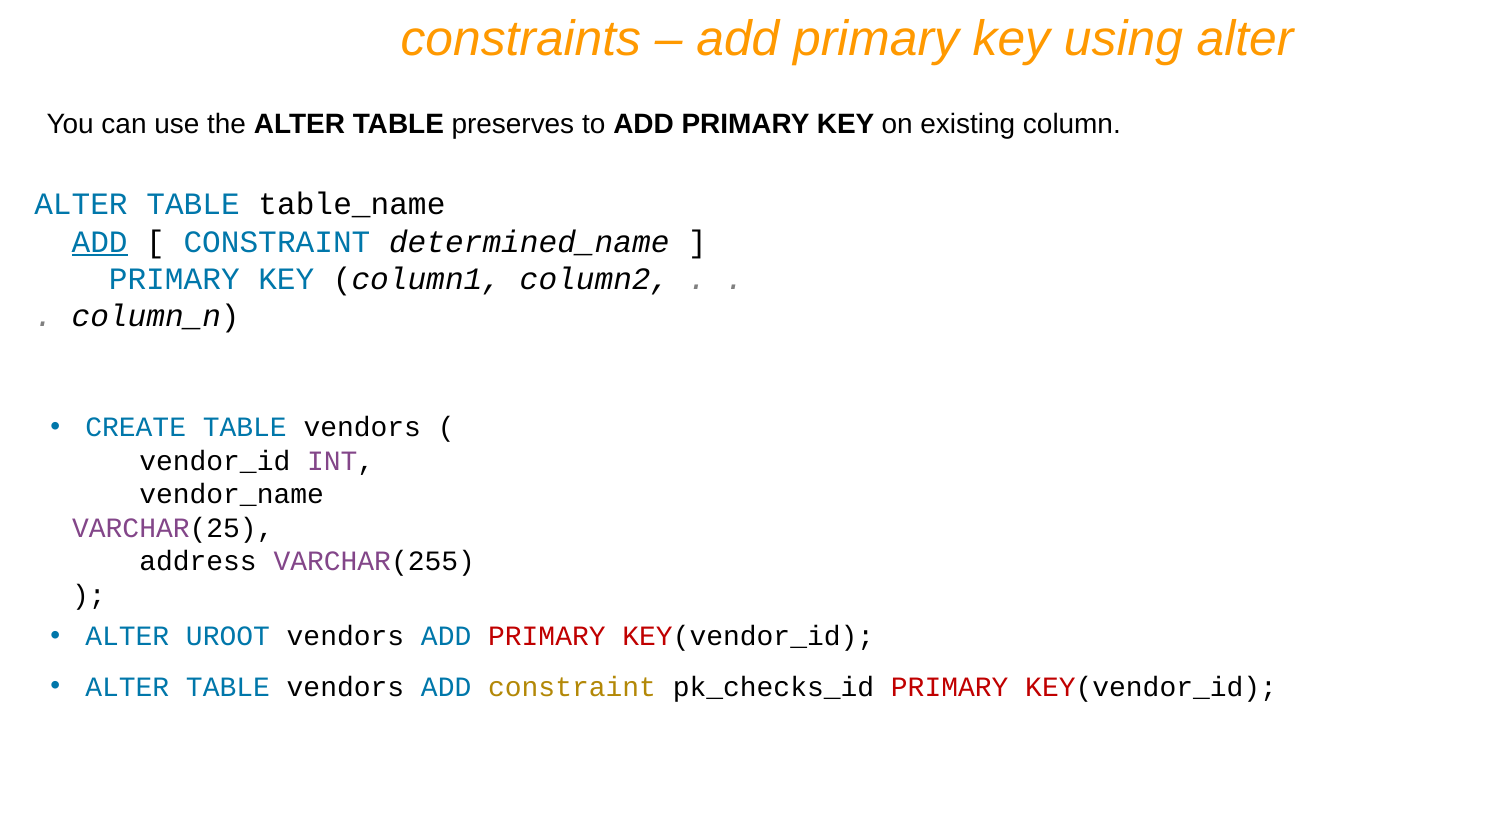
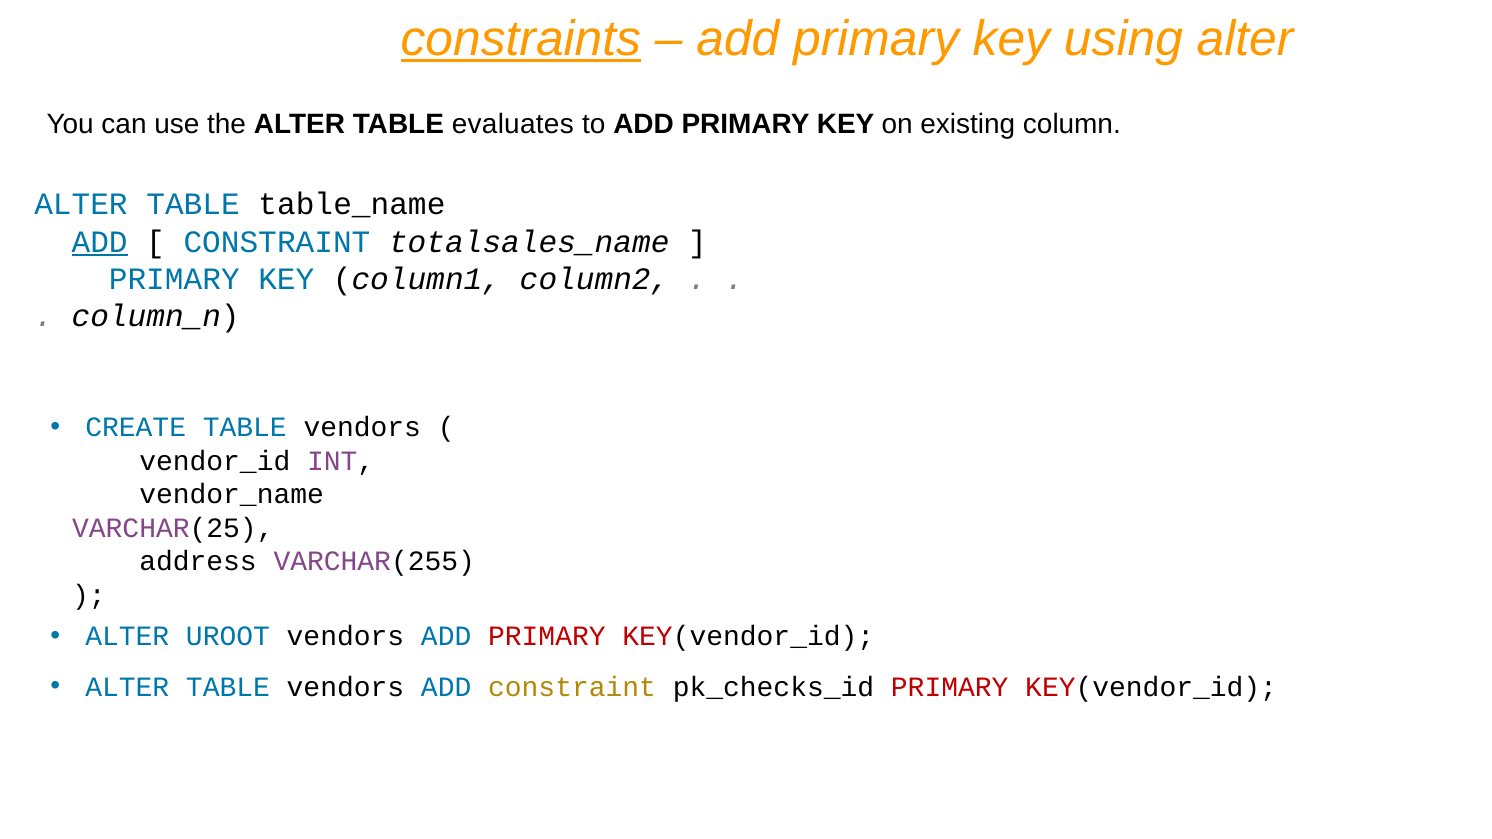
constraints underline: none -> present
preserves: preserves -> evaluates
determined_name: determined_name -> totalsales_name
